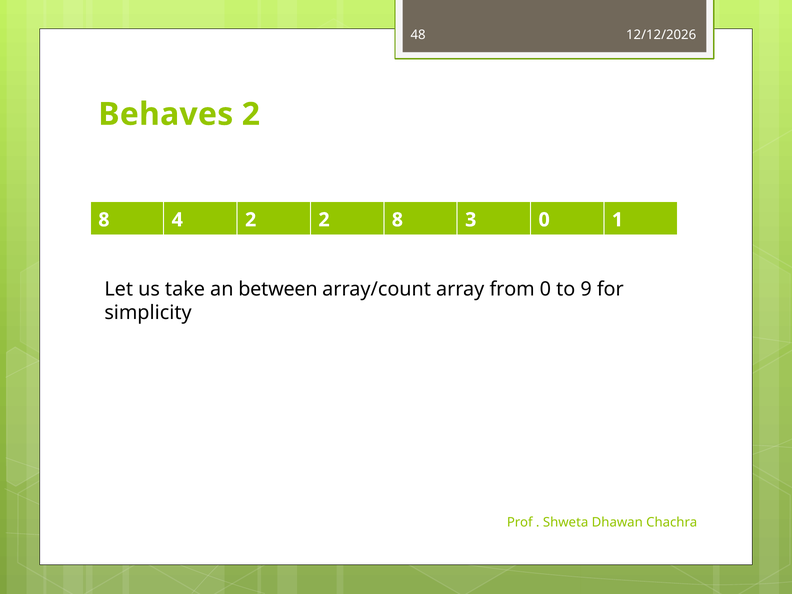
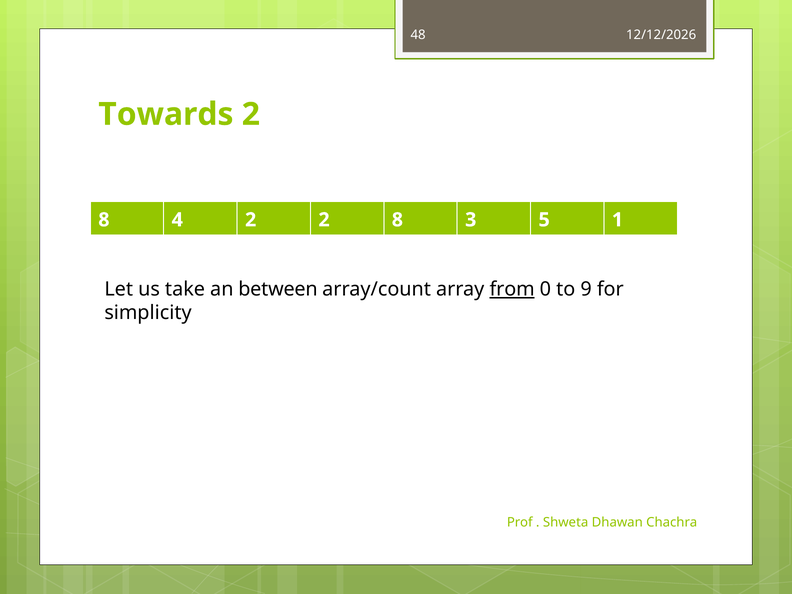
Behaves: Behaves -> Towards
3 0: 0 -> 5
from underline: none -> present
